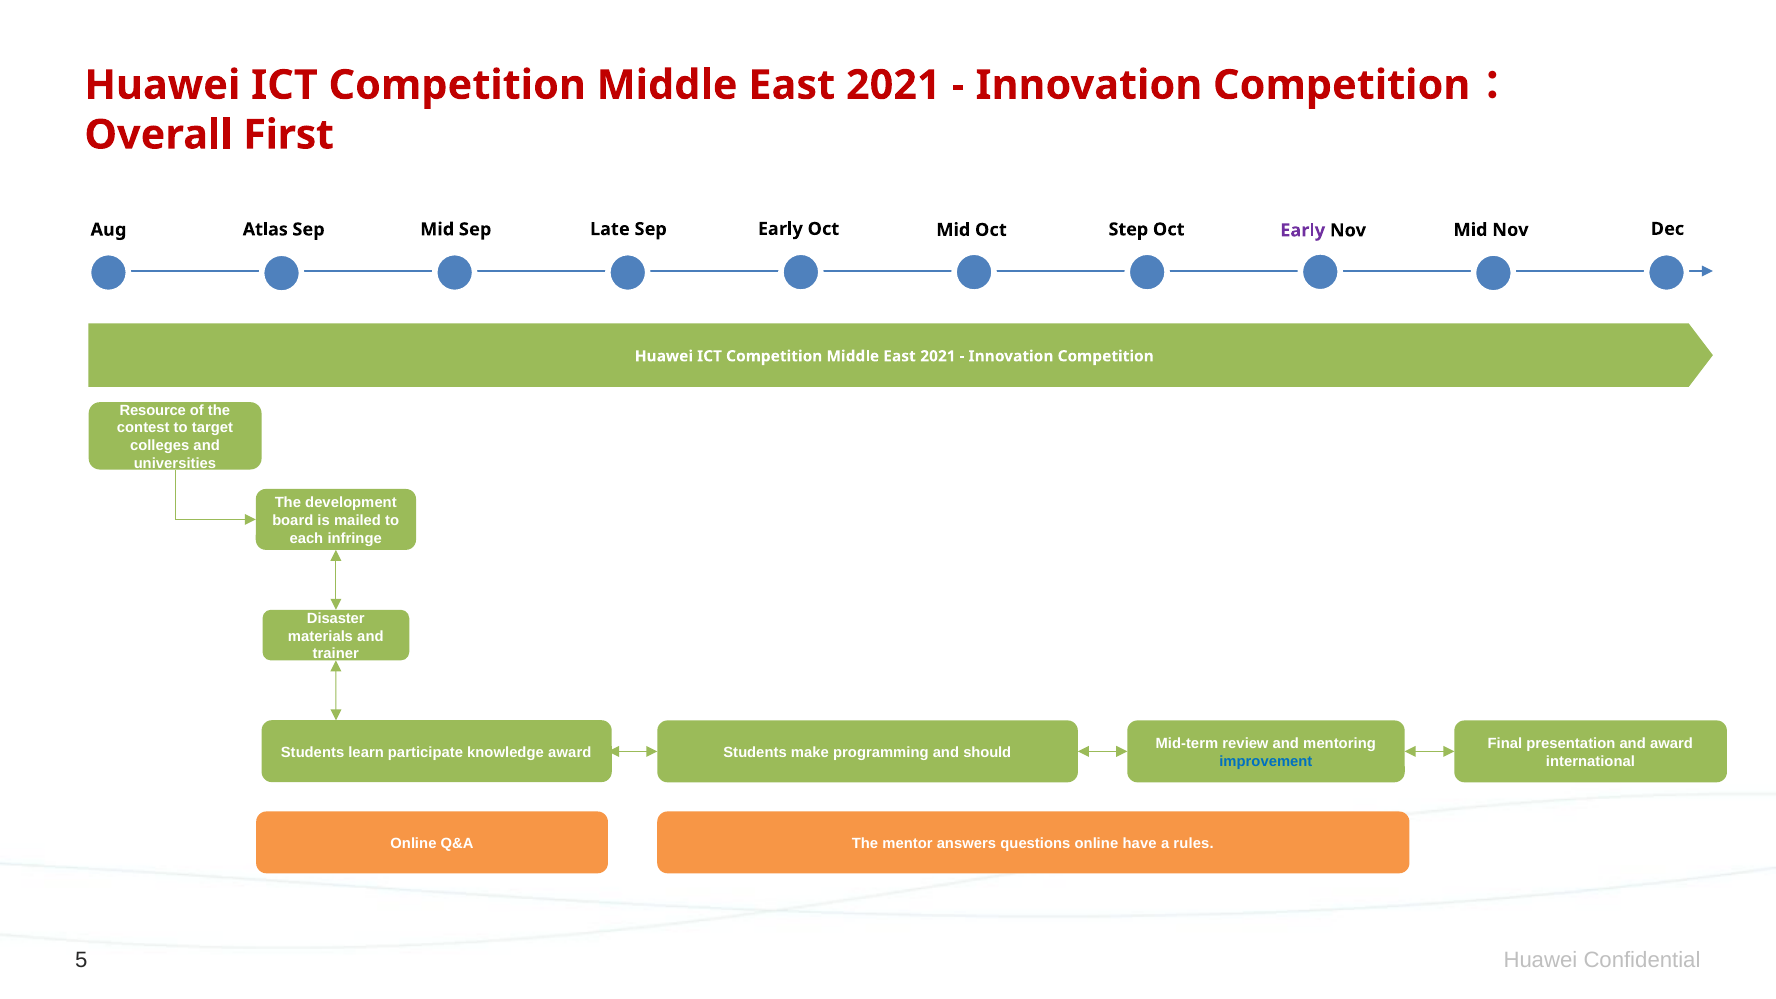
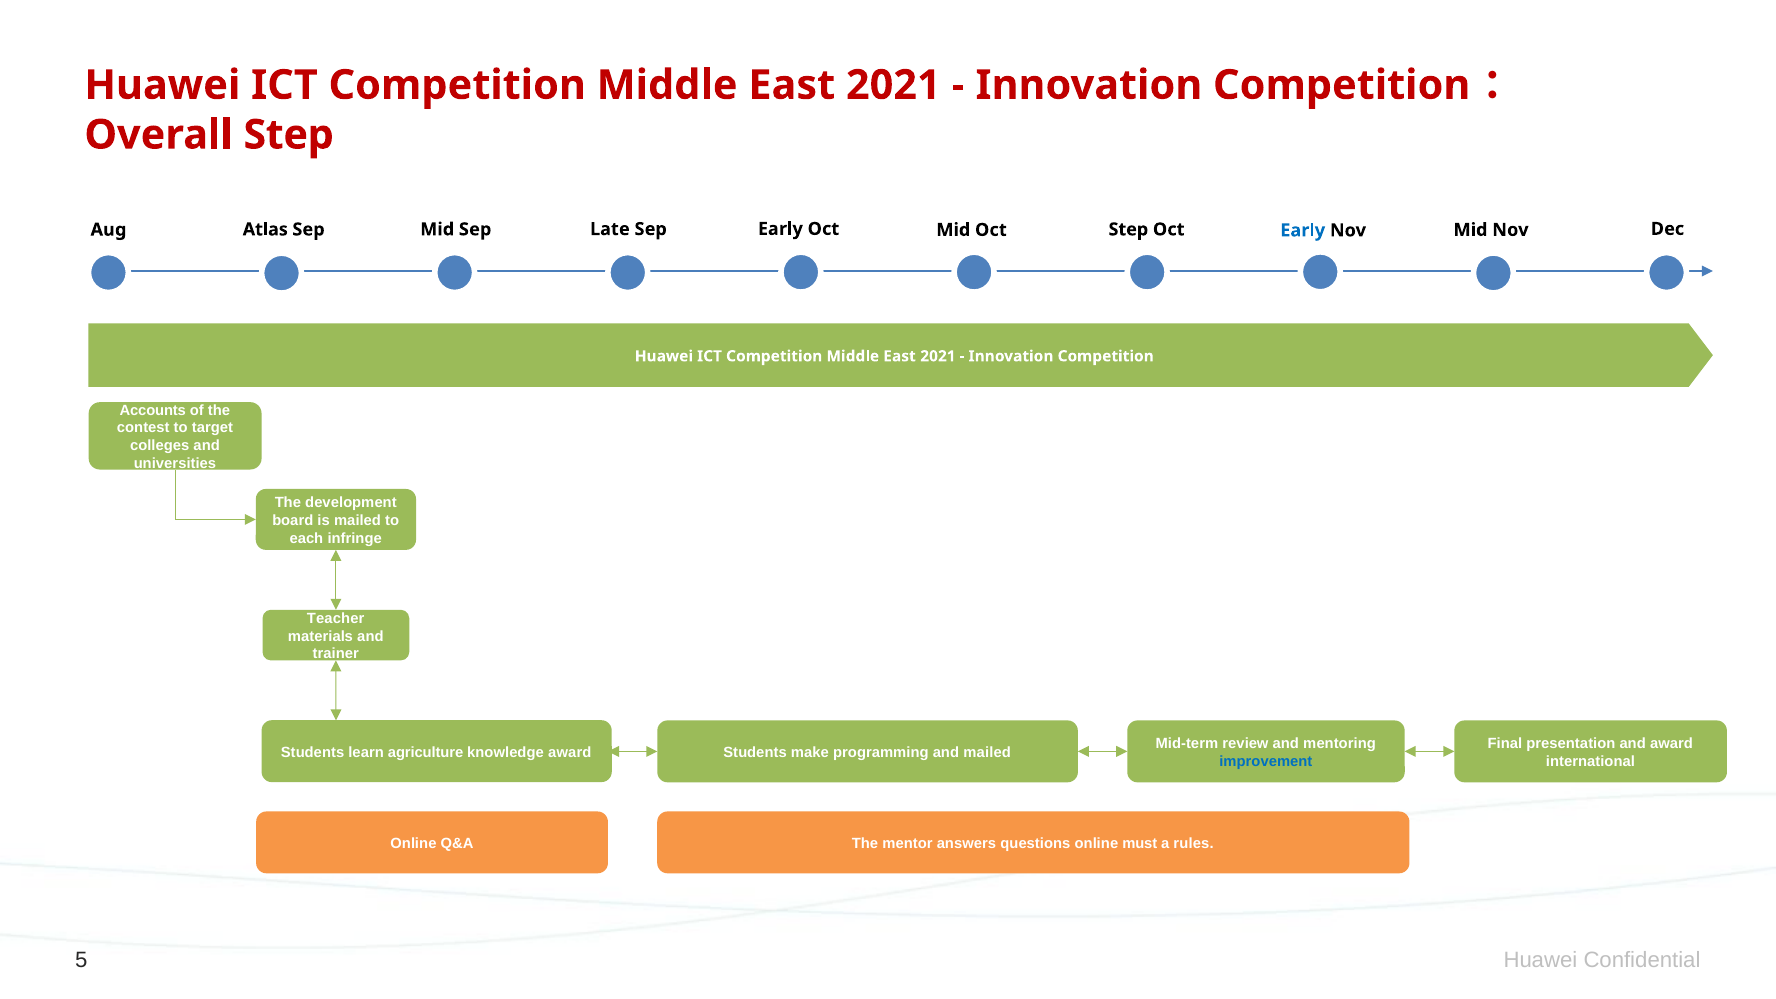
First at (289, 135): First -> Step
Early at (1303, 230) colour: purple -> blue
Resource: Resource -> Accounts
Disaster: Disaster -> Teacher
participate: participate -> agriculture
and should: should -> mailed
have: have -> must
